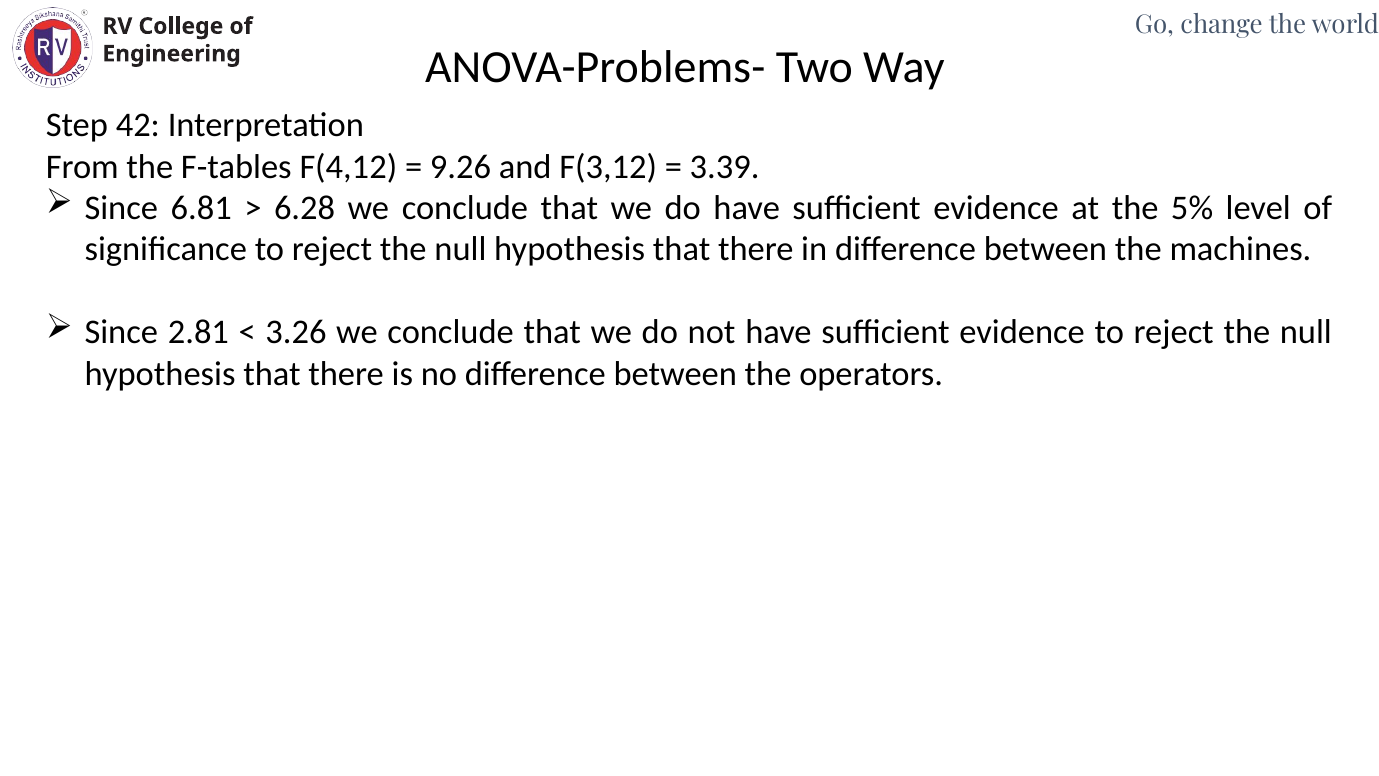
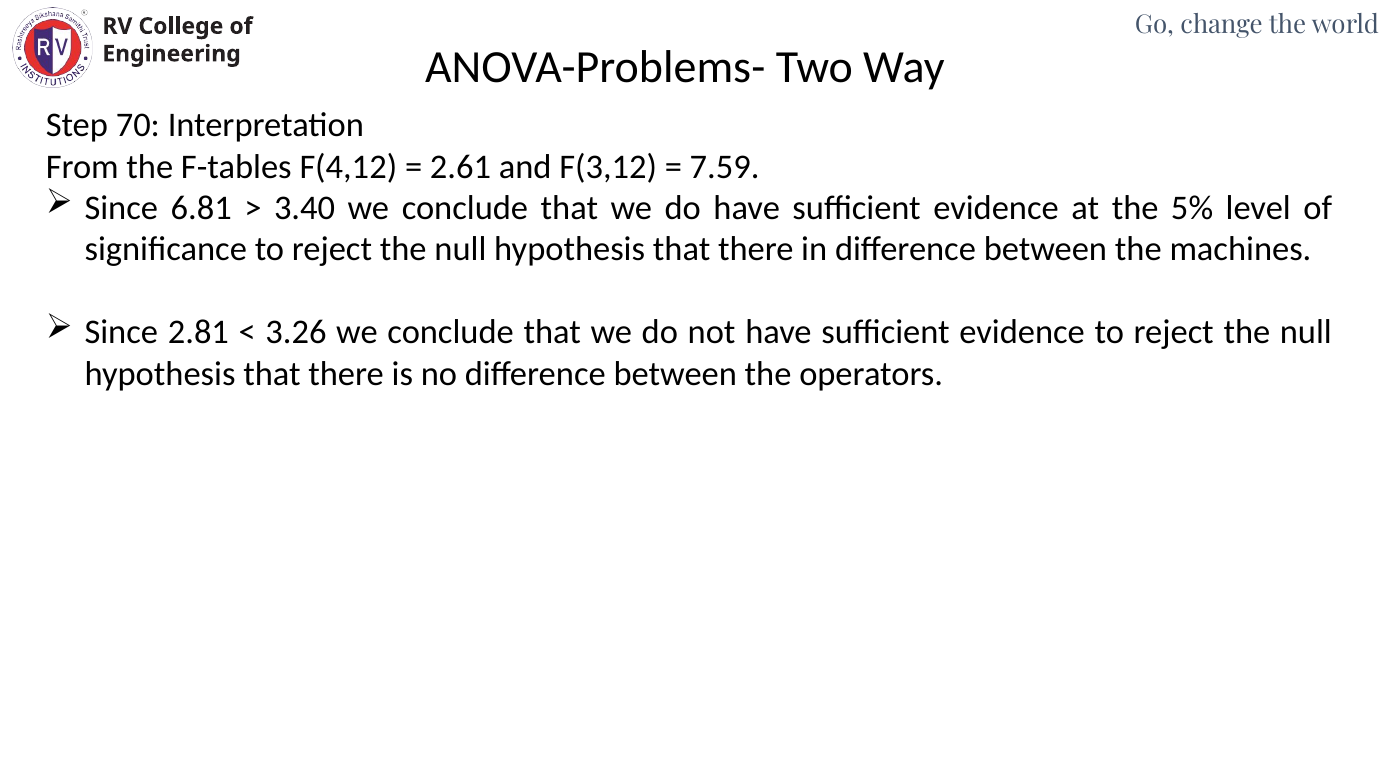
42: 42 -> 70
9.26: 9.26 -> 2.61
3.39: 3.39 -> 7.59
6.28: 6.28 -> 3.40
